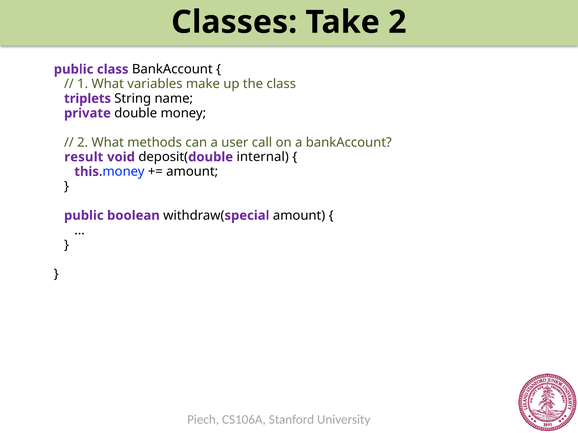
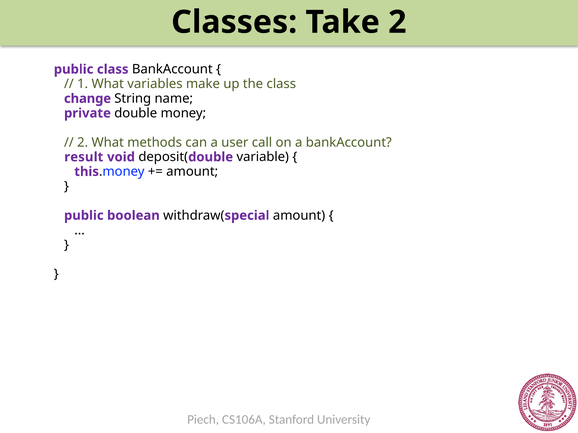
triplets: triplets -> change
internal: internal -> variable
